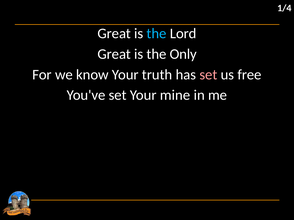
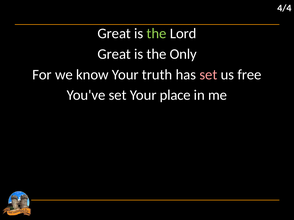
1/4: 1/4 -> 4/4
the at (157, 34) colour: light blue -> light green
mine: mine -> place
